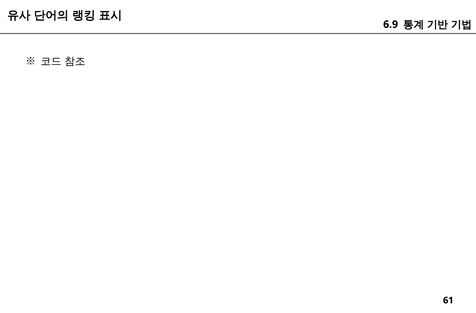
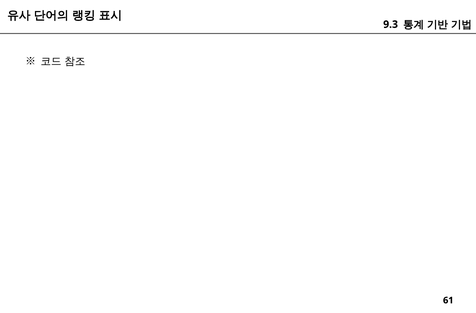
6.9: 6.9 -> 9.3
